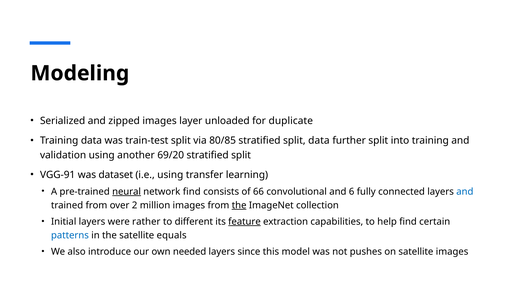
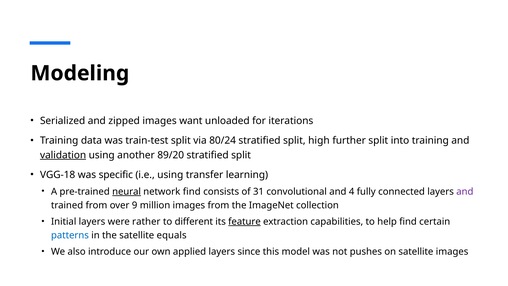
layer: layer -> want
duplicate: duplicate -> iterations
80/85: 80/85 -> 80/24
split data: data -> high
validation underline: none -> present
69/20: 69/20 -> 89/20
VGG-91: VGG-91 -> VGG-18
dataset: dataset -> specific
66: 66 -> 31
6: 6 -> 4
and at (465, 191) colour: blue -> purple
2: 2 -> 9
the at (239, 205) underline: present -> none
needed: needed -> applied
